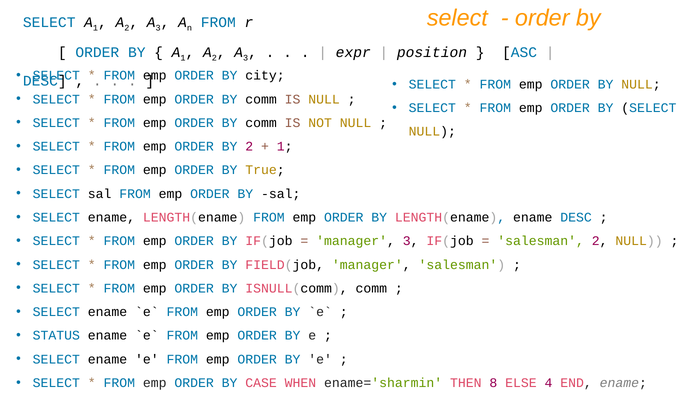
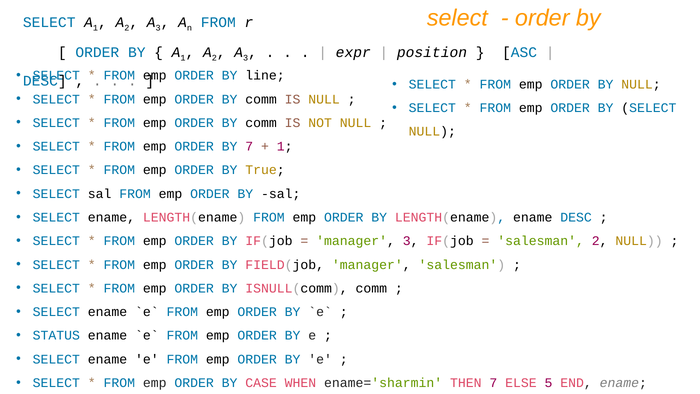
city: city -> line
BY 2: 2 -> 7
THEN 8: 8 -> 7
4: 4 -> 5
